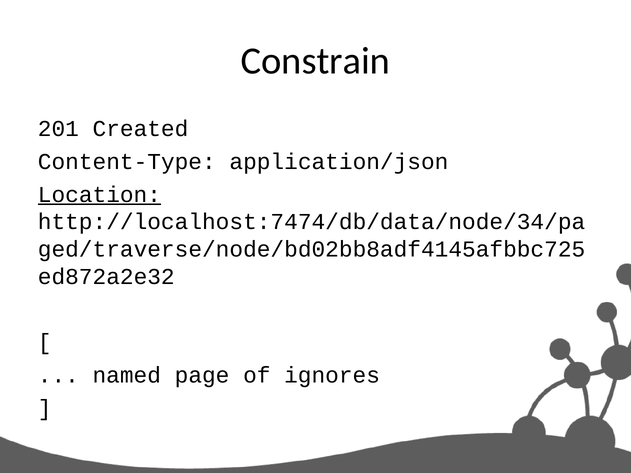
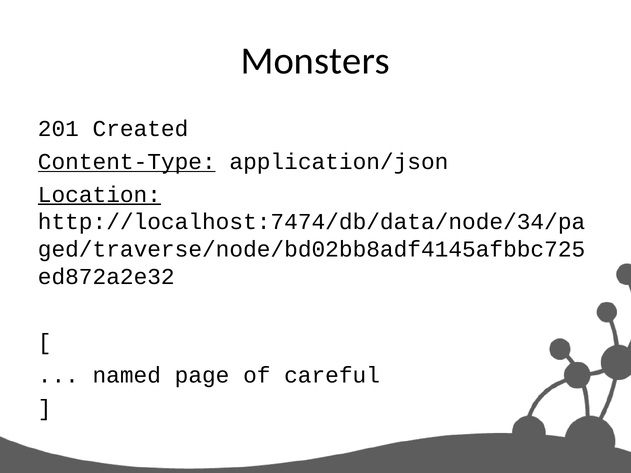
Constrain: Constrain -> Monsters
Content-Type underline: none -> present
ignores: ignores -> careful
